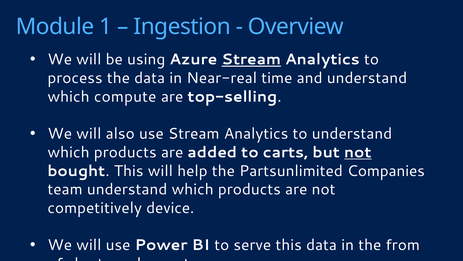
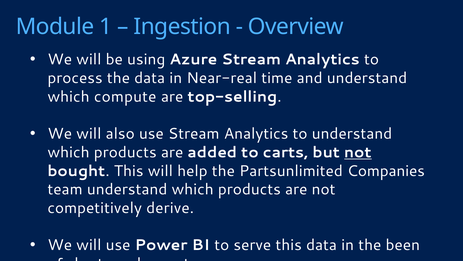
Stream at (251, 59) underline: present -> none
device: device -> derive
from: from -> been
